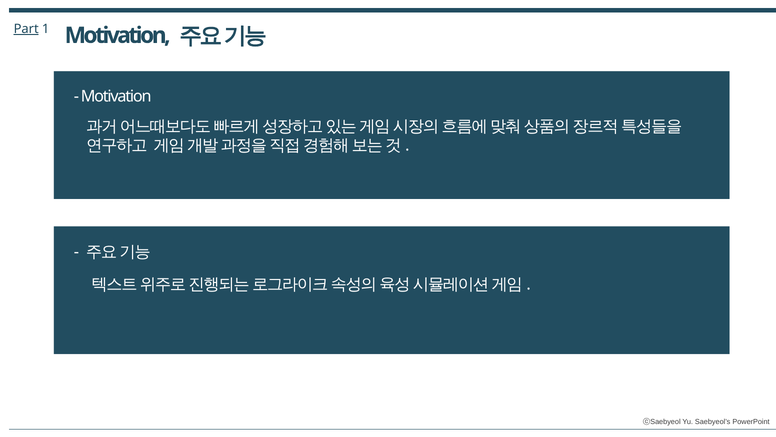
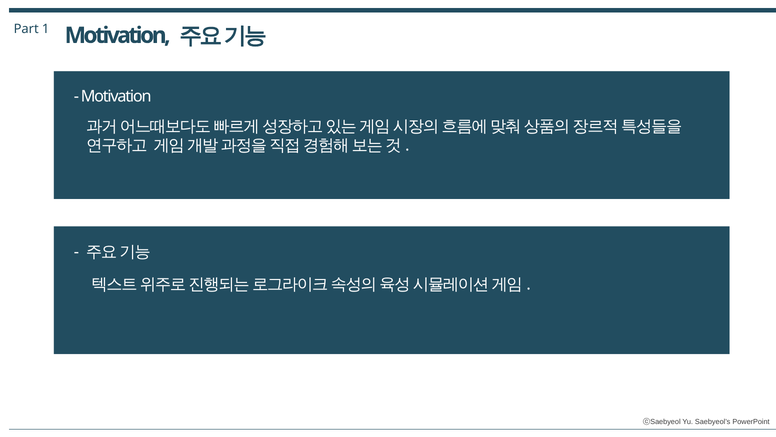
Part underline: present -> none
